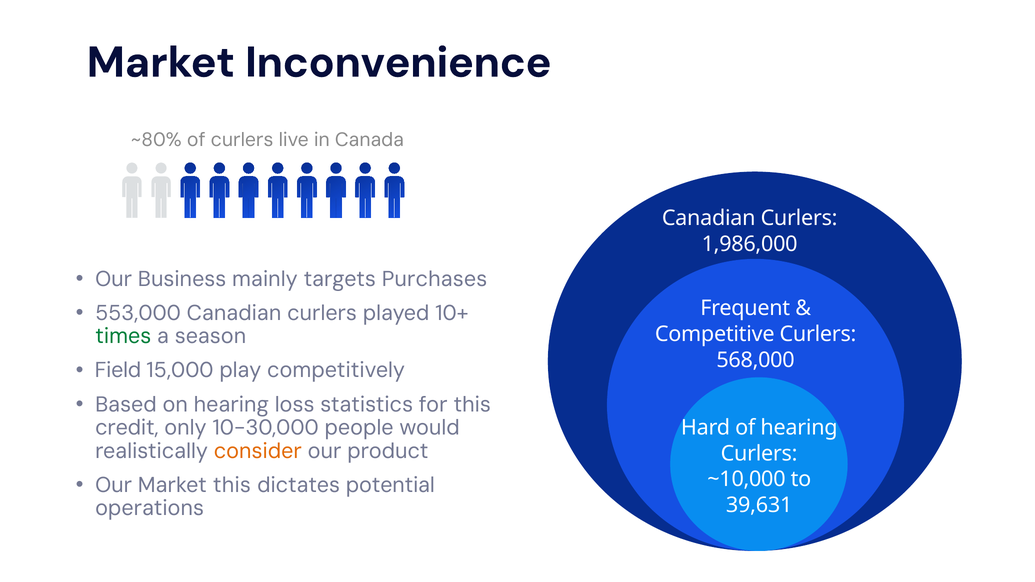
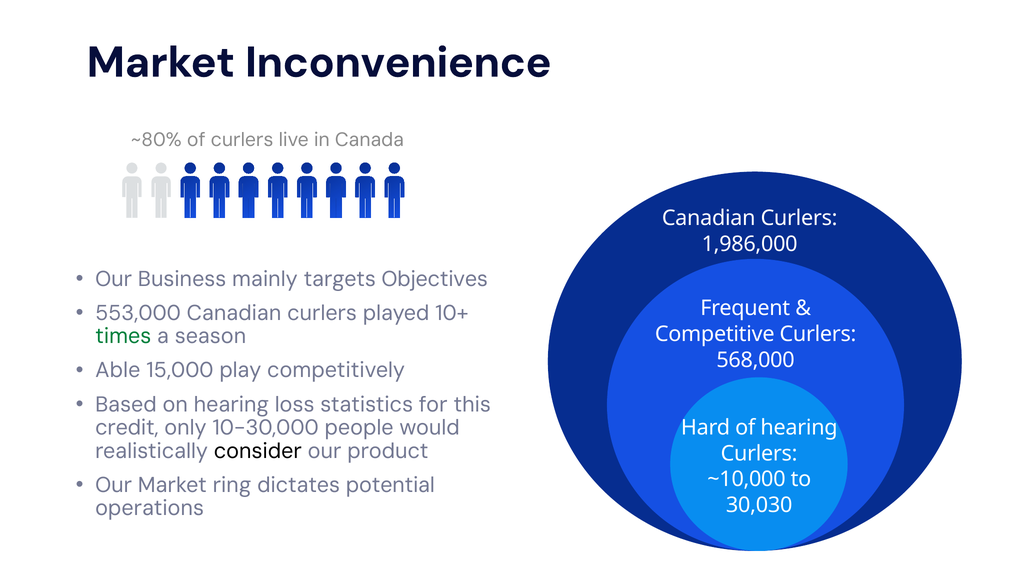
Purchases: Purchases -> Objectives
Field: Field -> Able
consider colour: orange -> black
Market this: this -> ring
39,631: 39,631 -> 30,030
